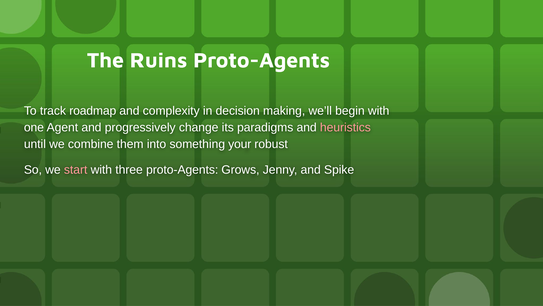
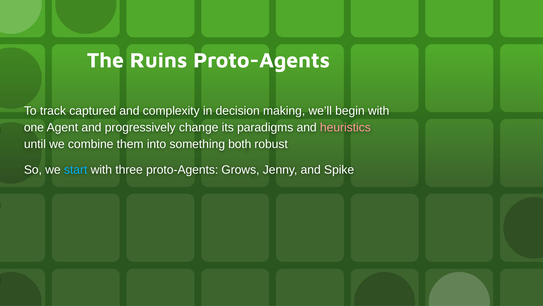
roadmap: roadmap -> captured
your: your -> both
start colour: pink -> light blue
